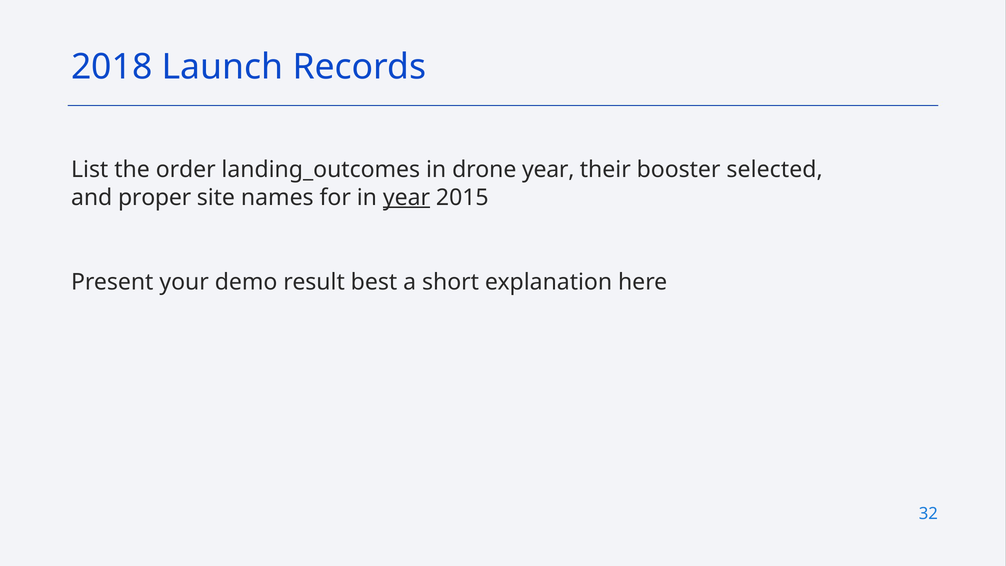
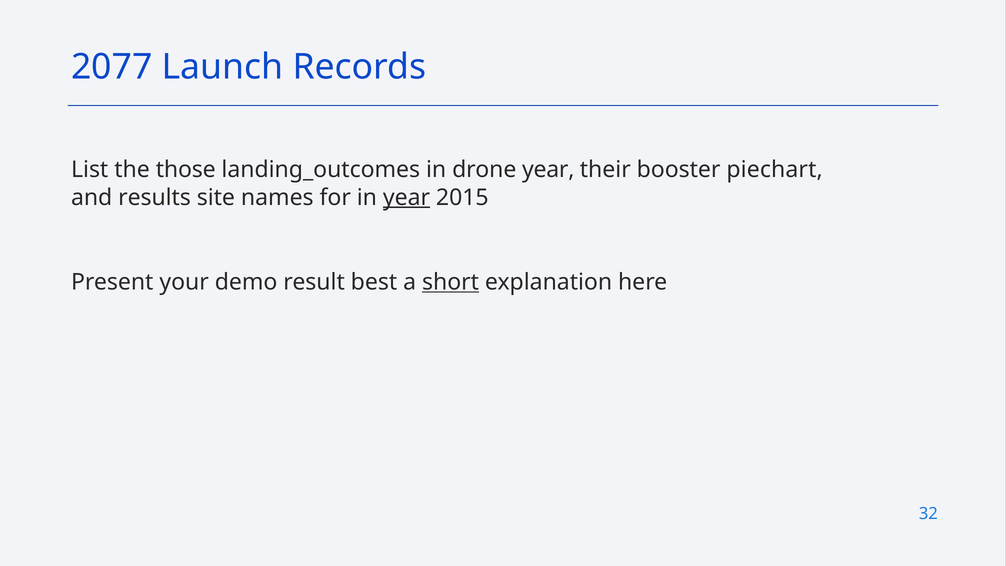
2018: 2018 -> 2077
order: order -> those
selected: selected -> piechart
proper: proper -> results
short underline: none -> present
